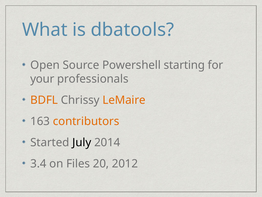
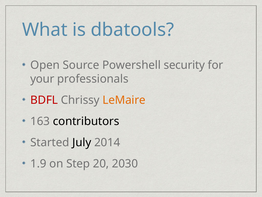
starting: starting -> security
BDFL colour: orange -> red
contributors colour: orange -> black
3.4: 3.4 -> 1.9
Files: Files -> Step
2012: 2012 -> 2030
